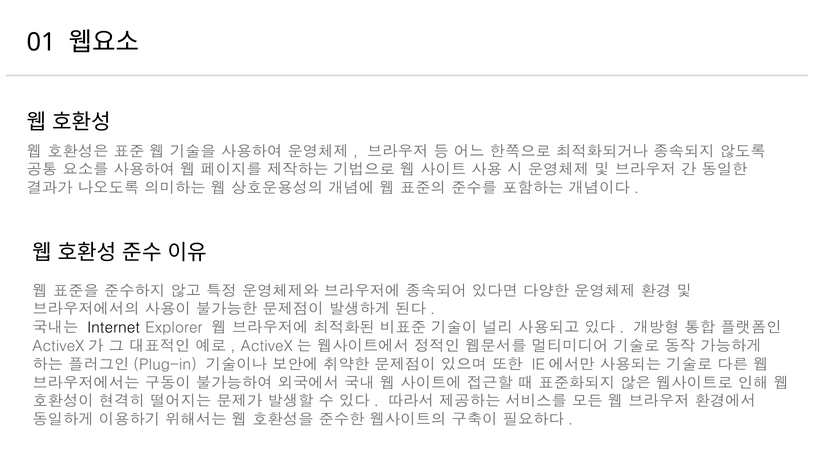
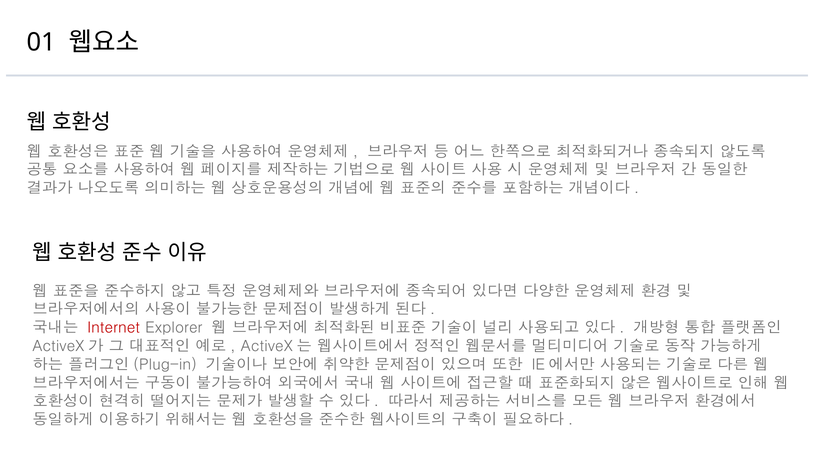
Internet colour: black -> red
